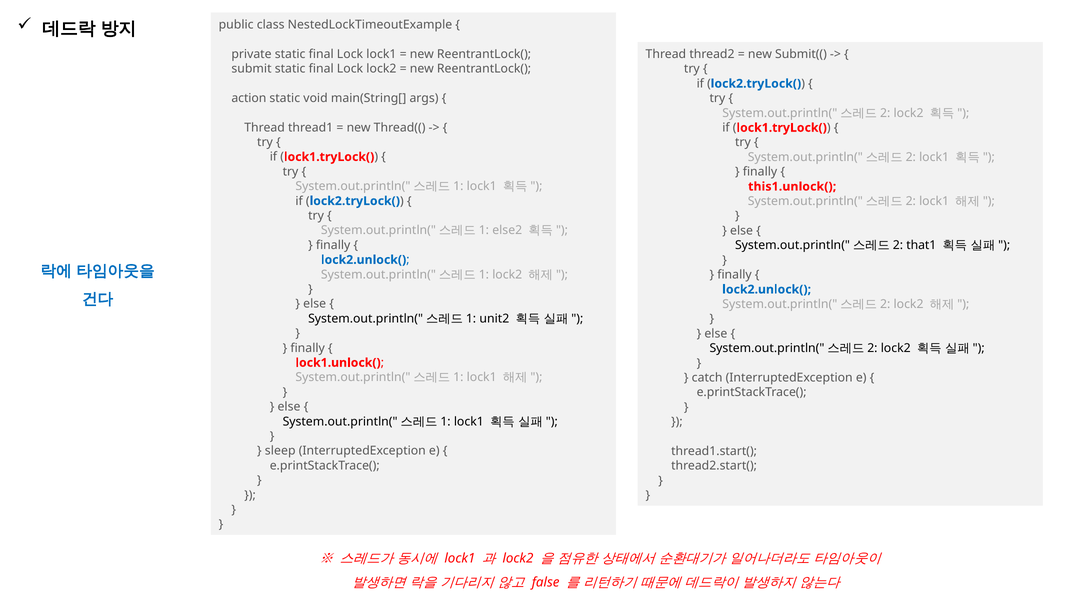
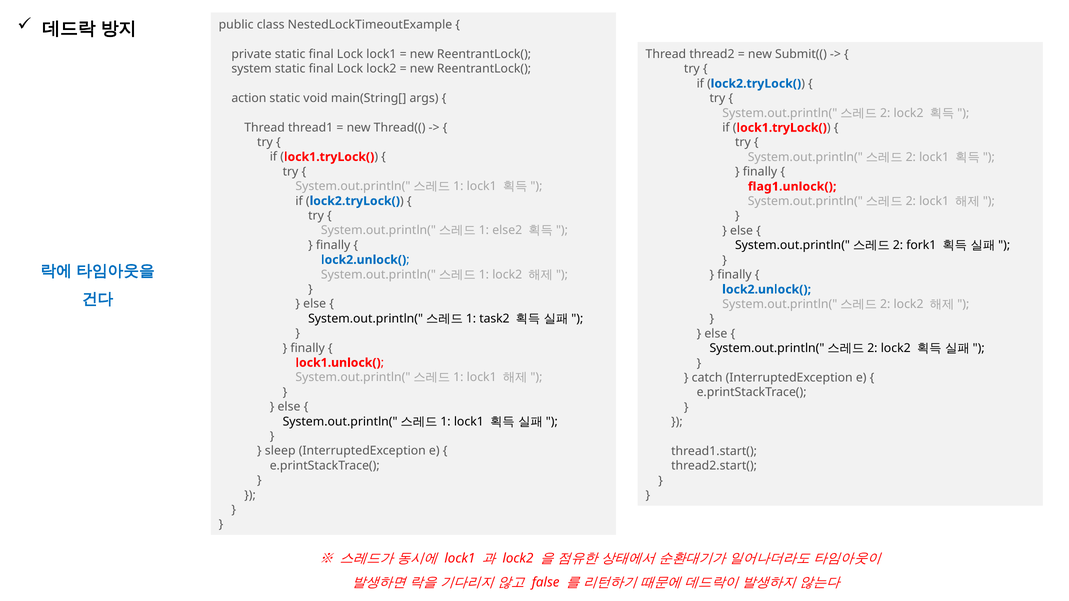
submit: submit -> system
this1.unlock(: this1.unlock( -> flag1.unlock(
that1: that1 -> fork1
unit2: unit2 -> task2
